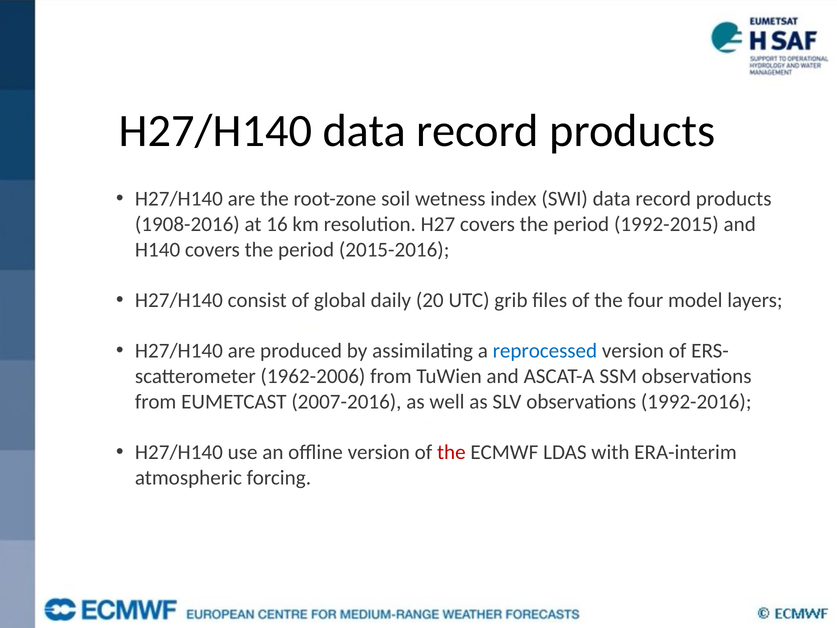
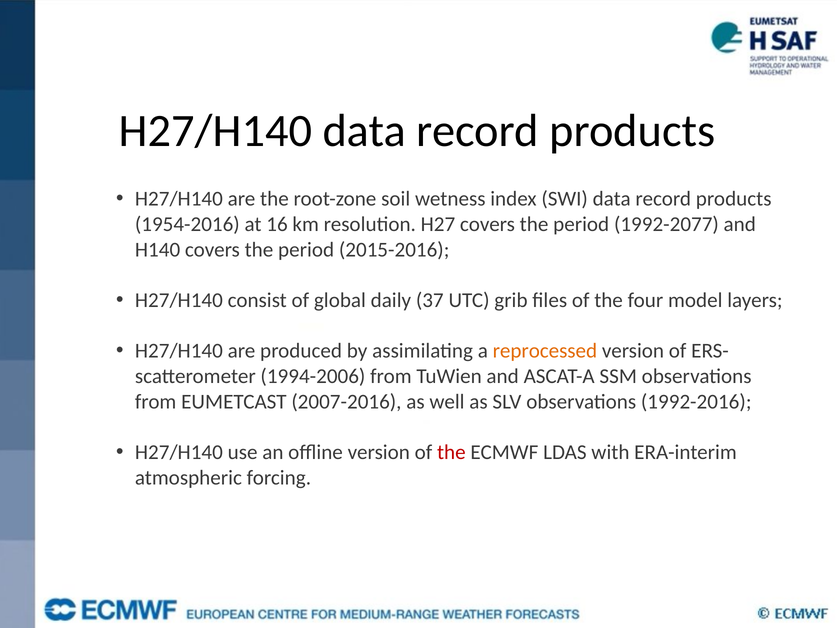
1908-2016: 1908-2016 -> 1954-2016
1992-2015: 1992-2015 -> 1992-2077
20: 20 -> 37
reprocessed colour: blue -> orange
1962-2006: 1962-2006 -> 1994-2006
